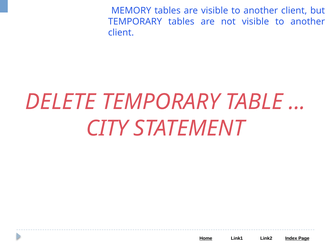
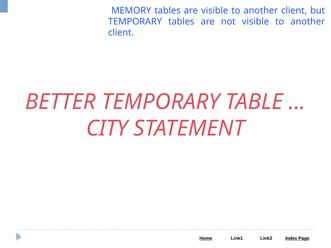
DELETE: DELETE -> BETTER
